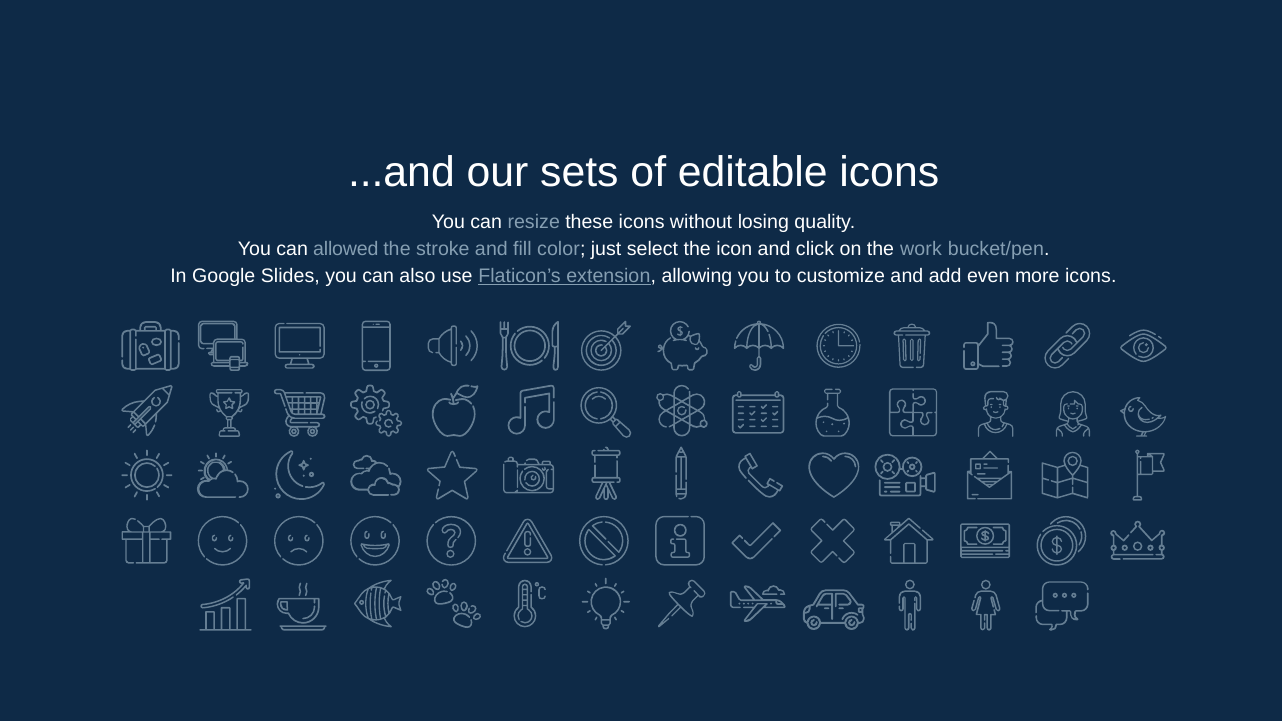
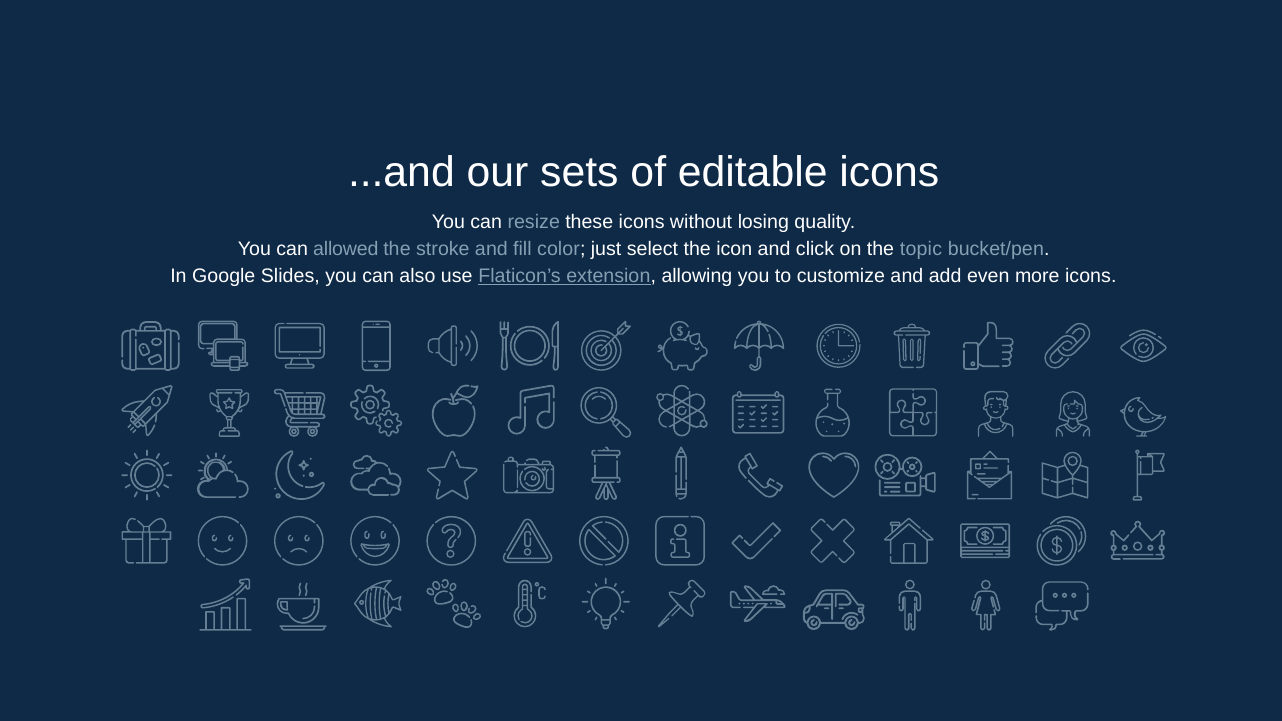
work: work -> topic
